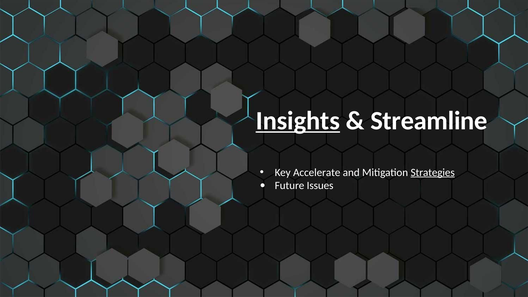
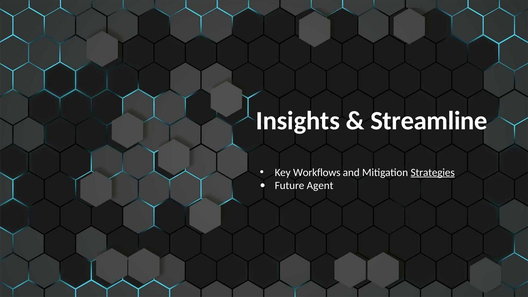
Insights underline: present -> none
Accelerate: Accelerate -> Workflows
Issues: Issues -> Agent
